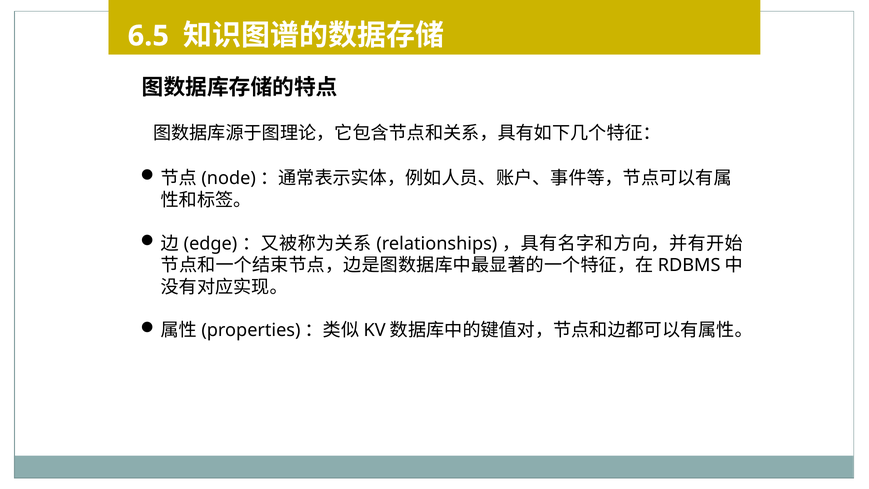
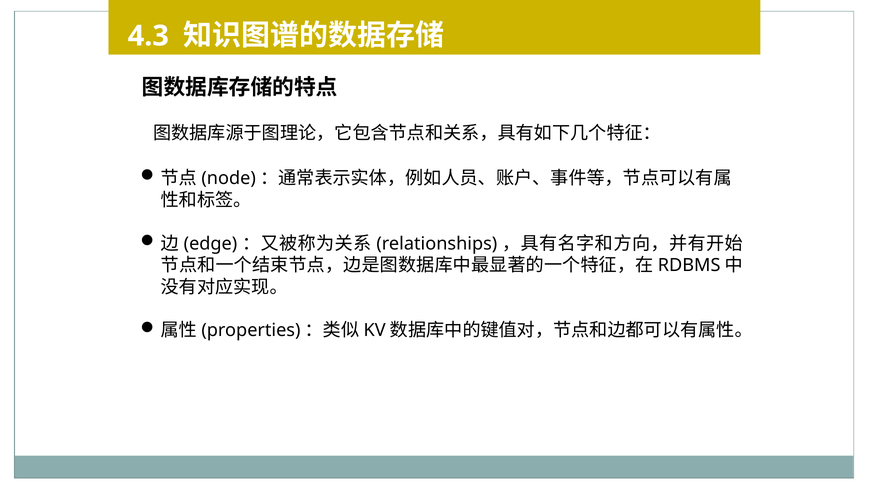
6.5: 6.5 -> 4.3
